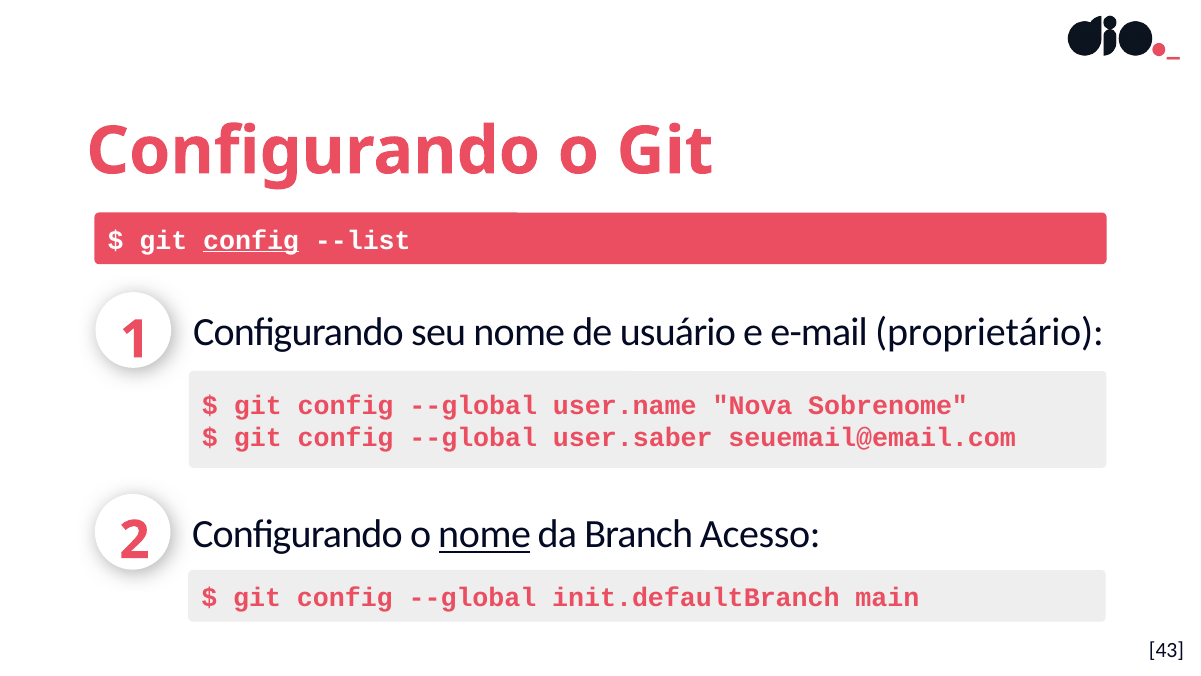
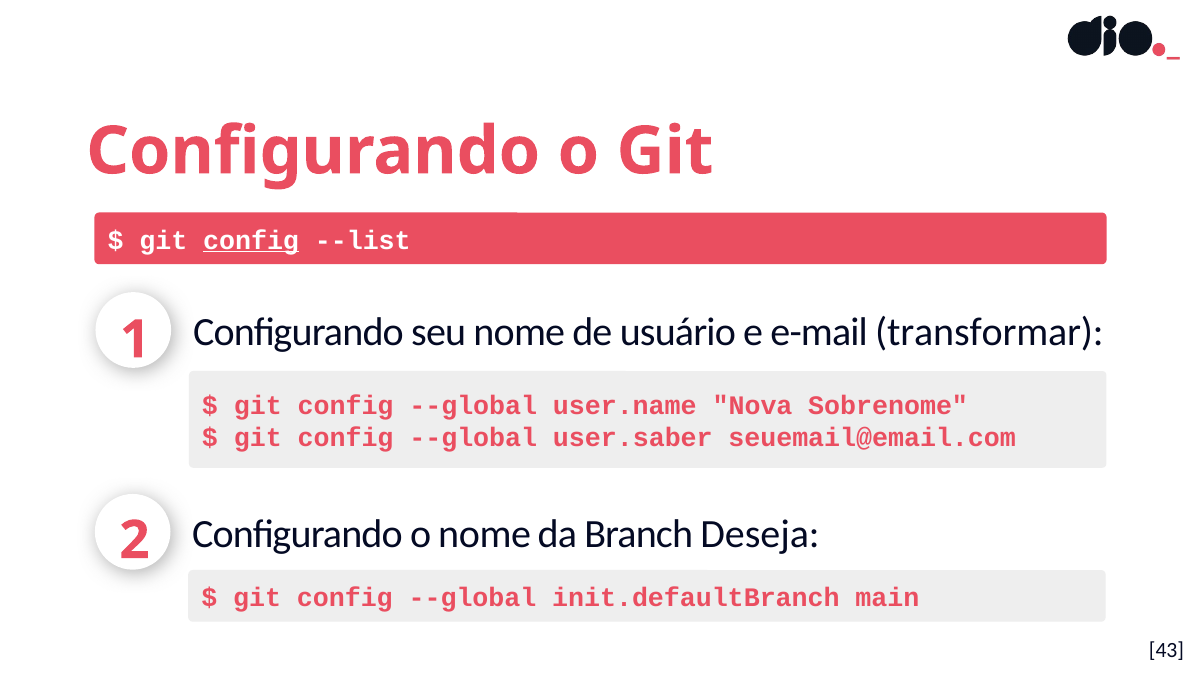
proprietário: proprietário -> transformar
nome at (485, 534) underline: present -> none
Acesso: Acesso -> Deseja
